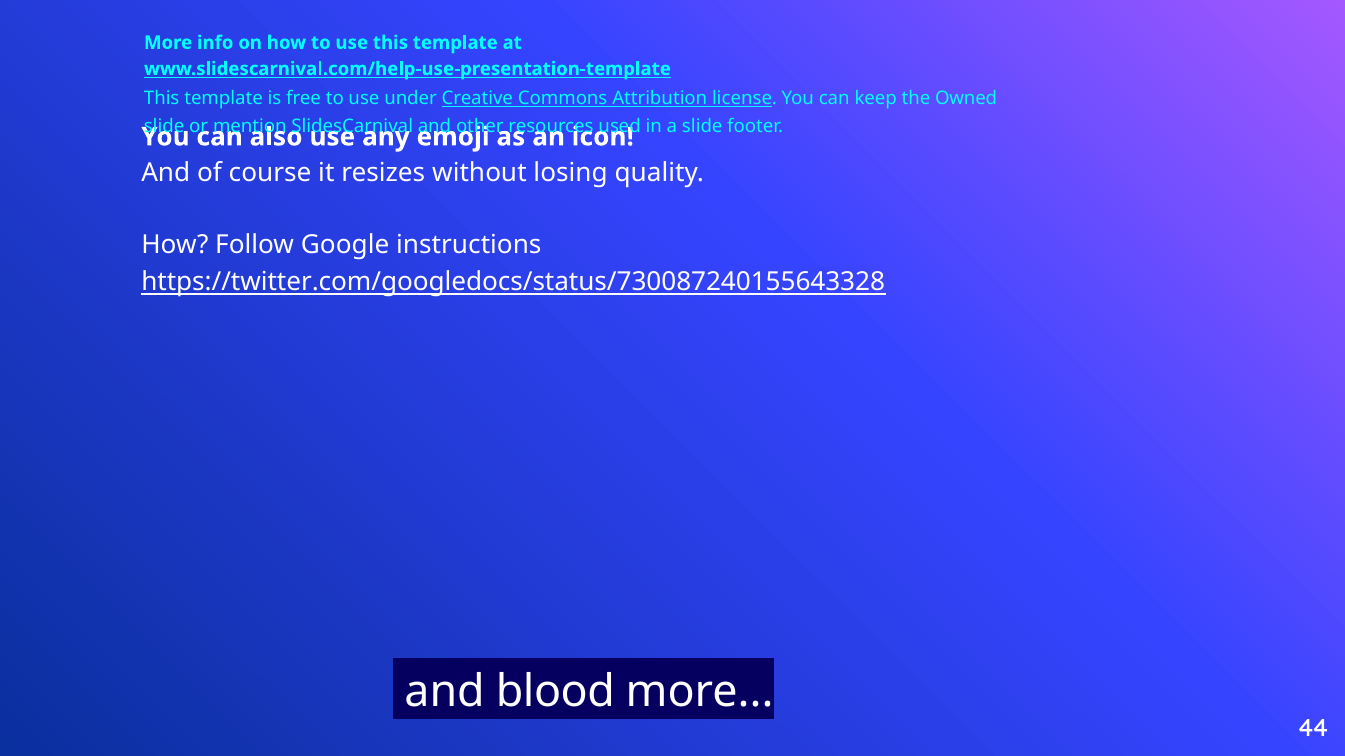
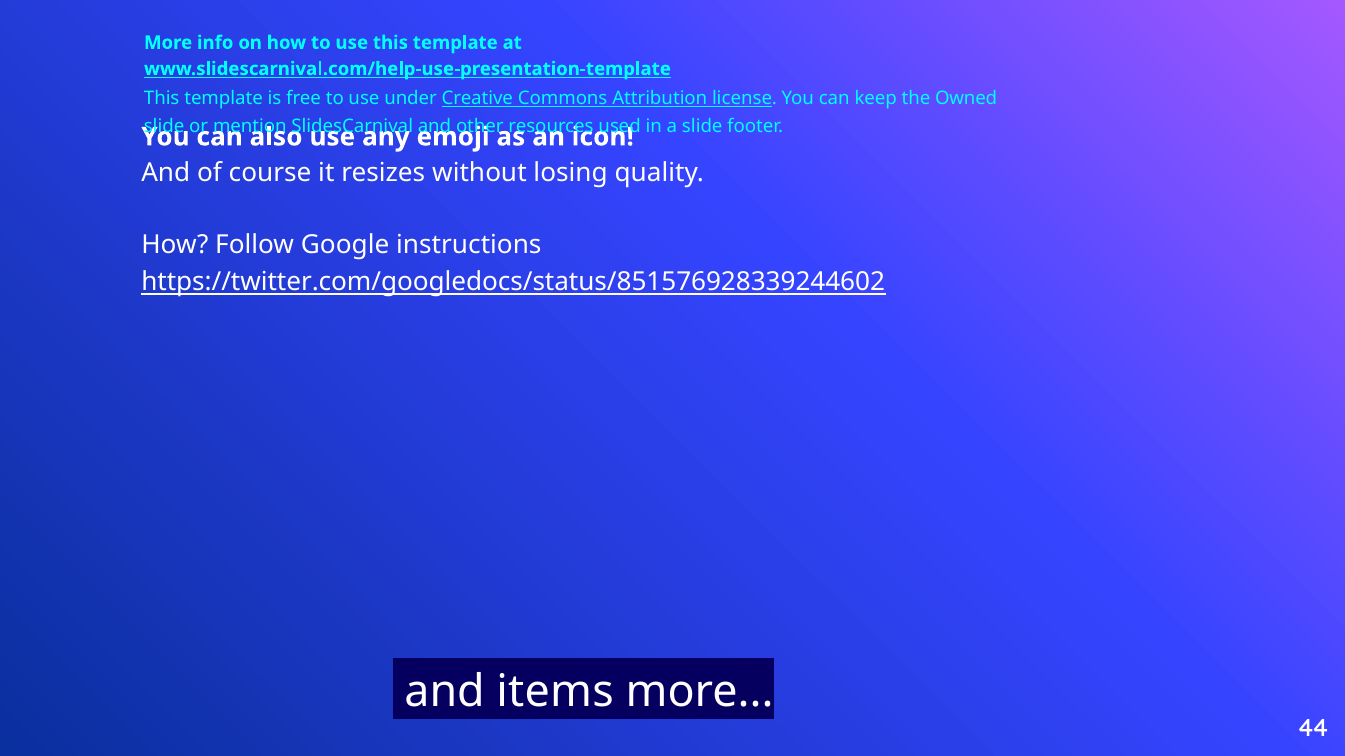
https://twitter.com/googledocs/status/730087240155643328: https://twitter.com/googledocs/status/730087240155643328 -> https://twitter.com/googledocs/status/851576928339244602
blood: blood -> items
